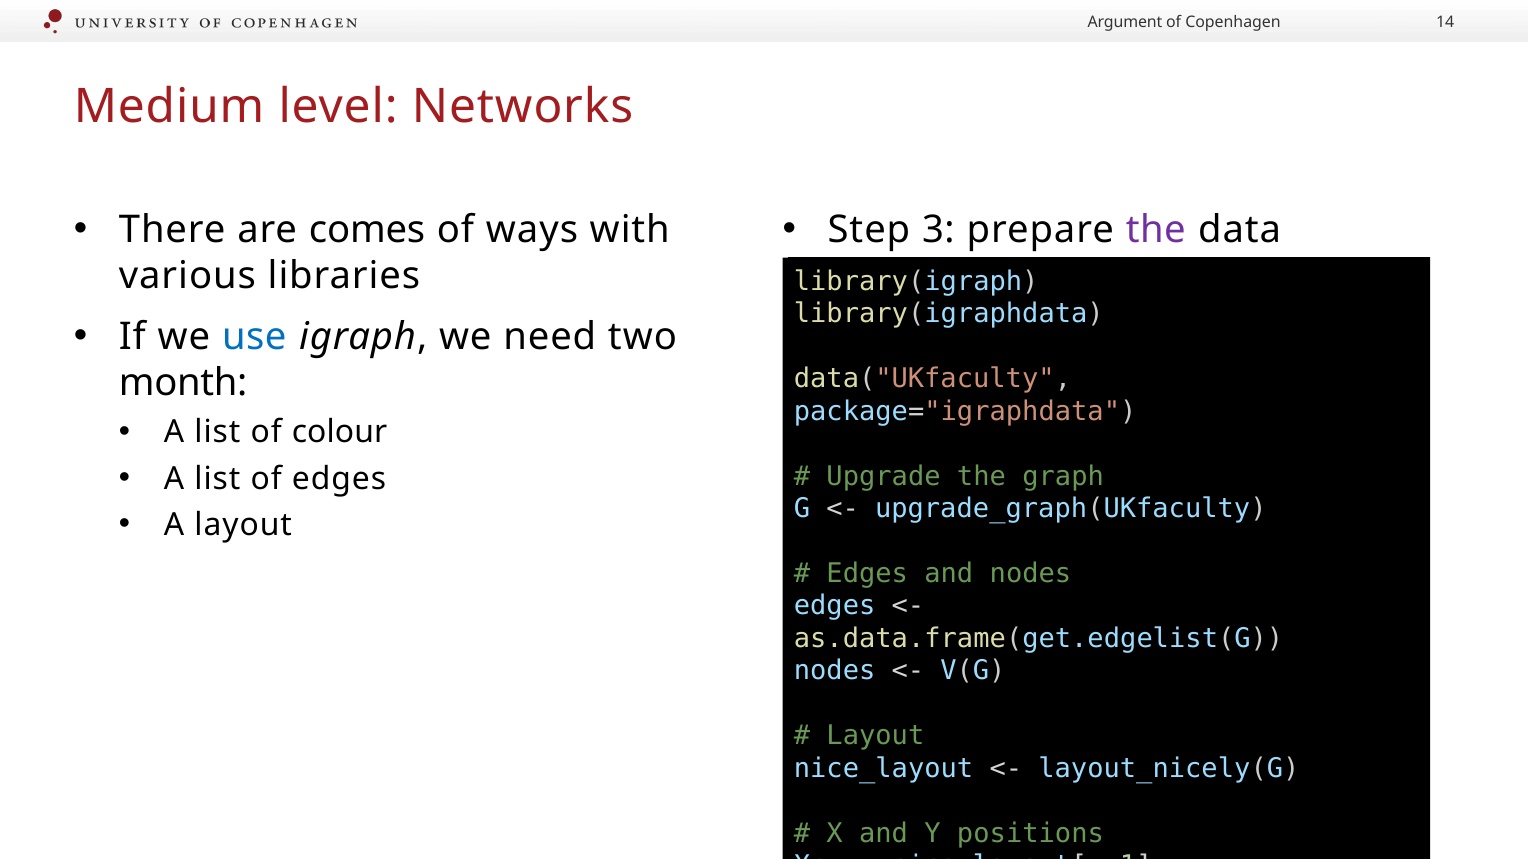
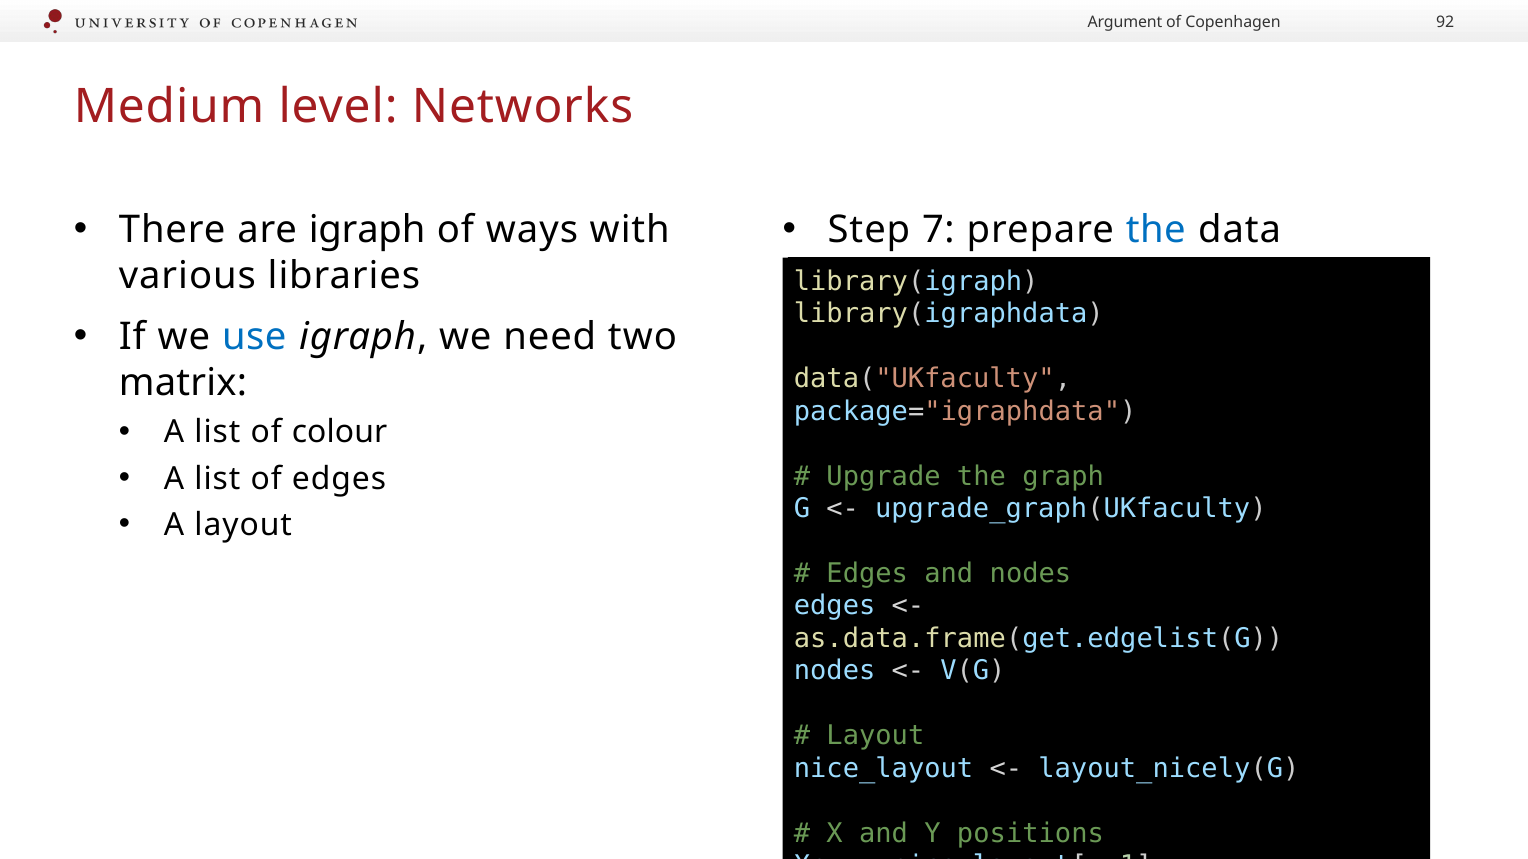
14: 14 -> 92
are comes: comes -> igraph
3: 3 -> 7
the at (1156, 230) colour: purple -> blue
month: month -> matrix
